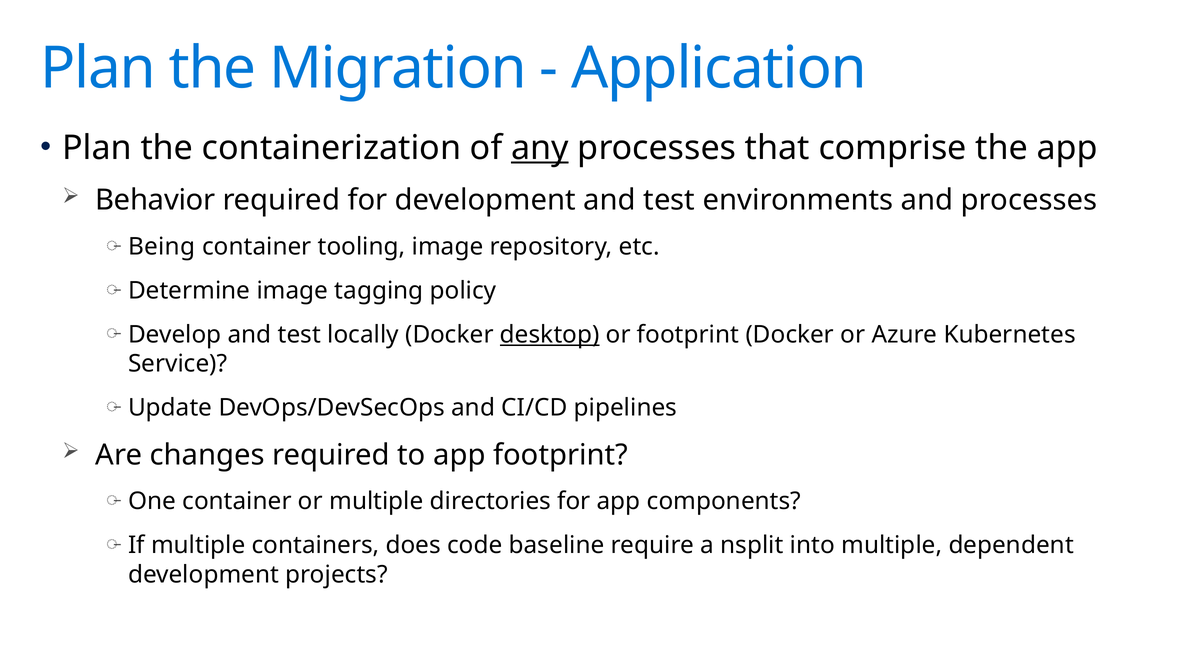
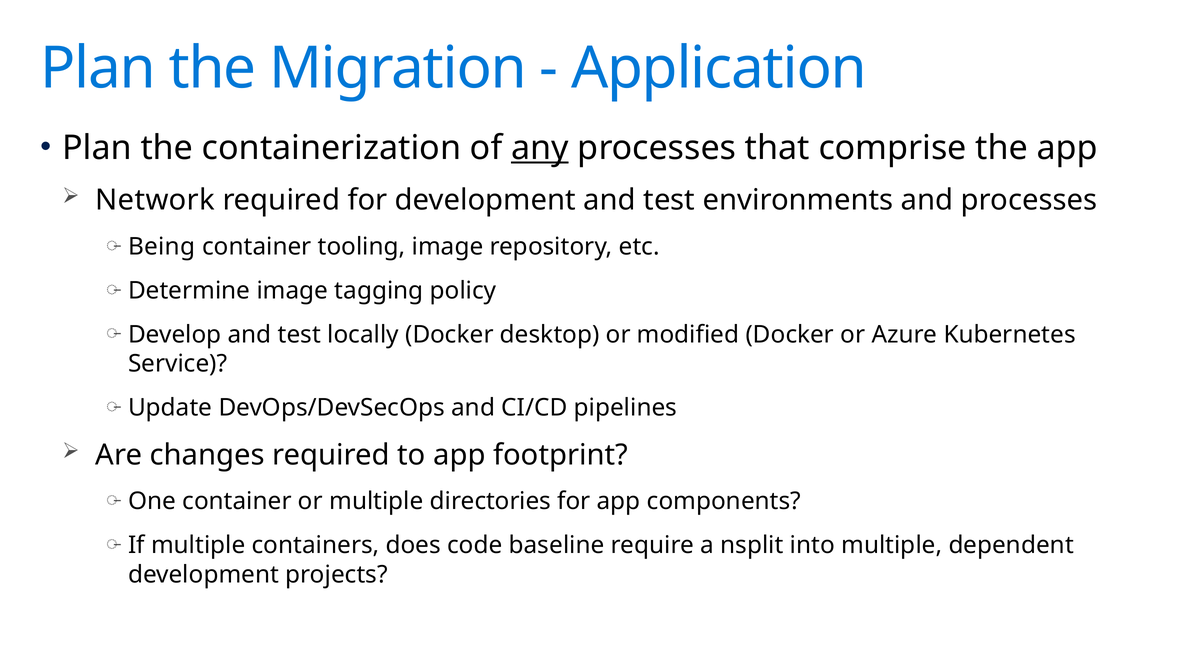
Behavior: Behavior -> Network
desktop underline: present -> none
or footprint: footprint -> modified
